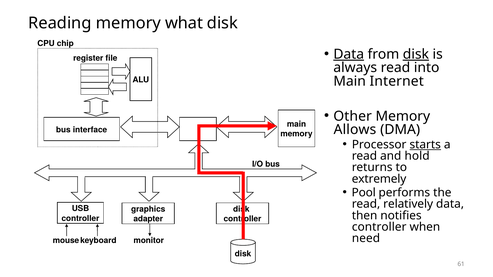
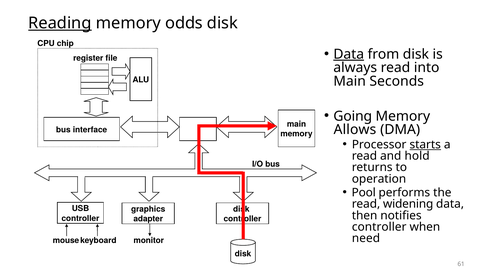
Reading underline: none -> present
what: what -> odds
disk at (416, 54) underline: present -> none
Internet: Internet -> Seconds
Other: Other -> Going
extremely: extremely -> operation
relatively: relatively -> widening
